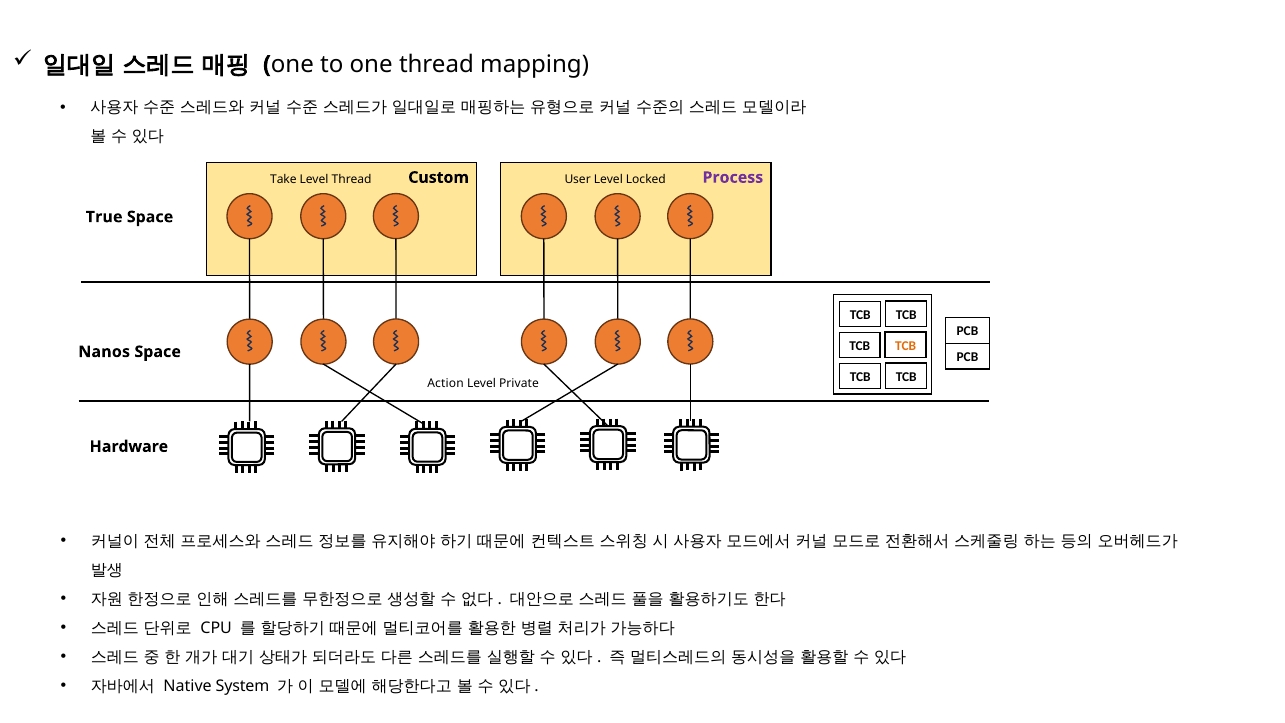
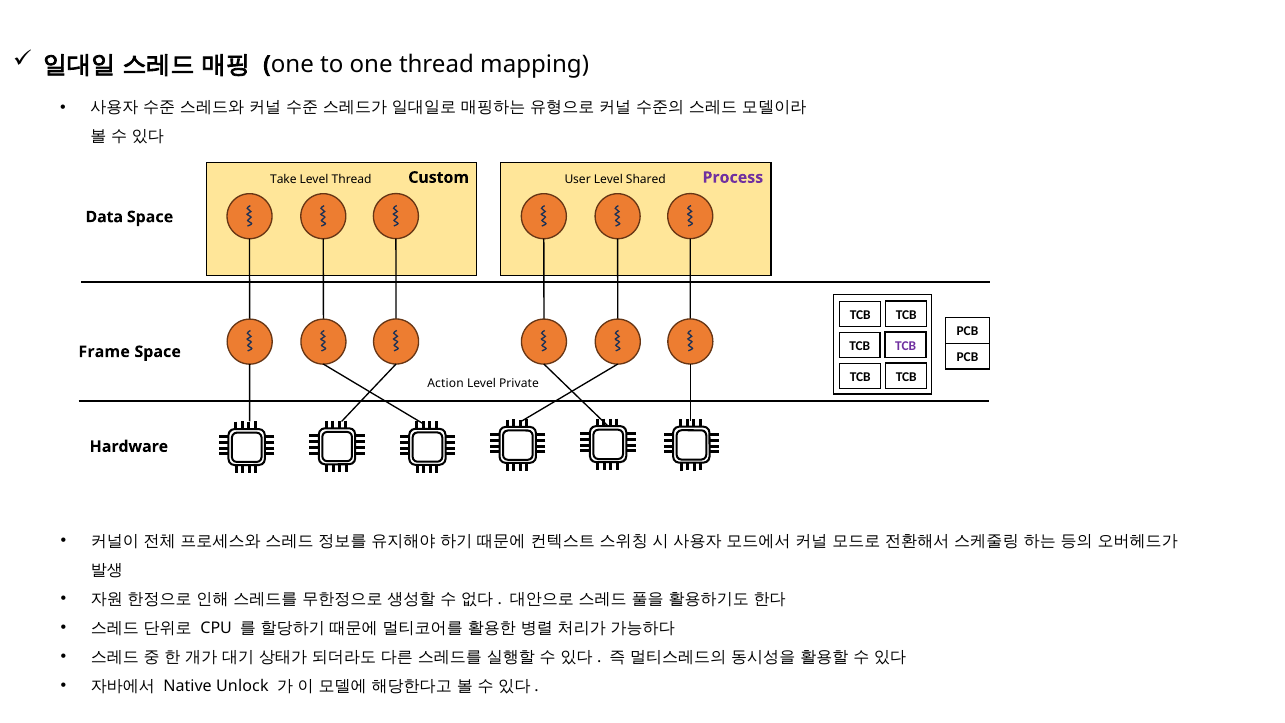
Locked: Locked -> Shared
True: True -> Data
TCB at (906, 346) colour: orange -> purple
Nanos: Nanos -> Frame
System: System -> Unlock
